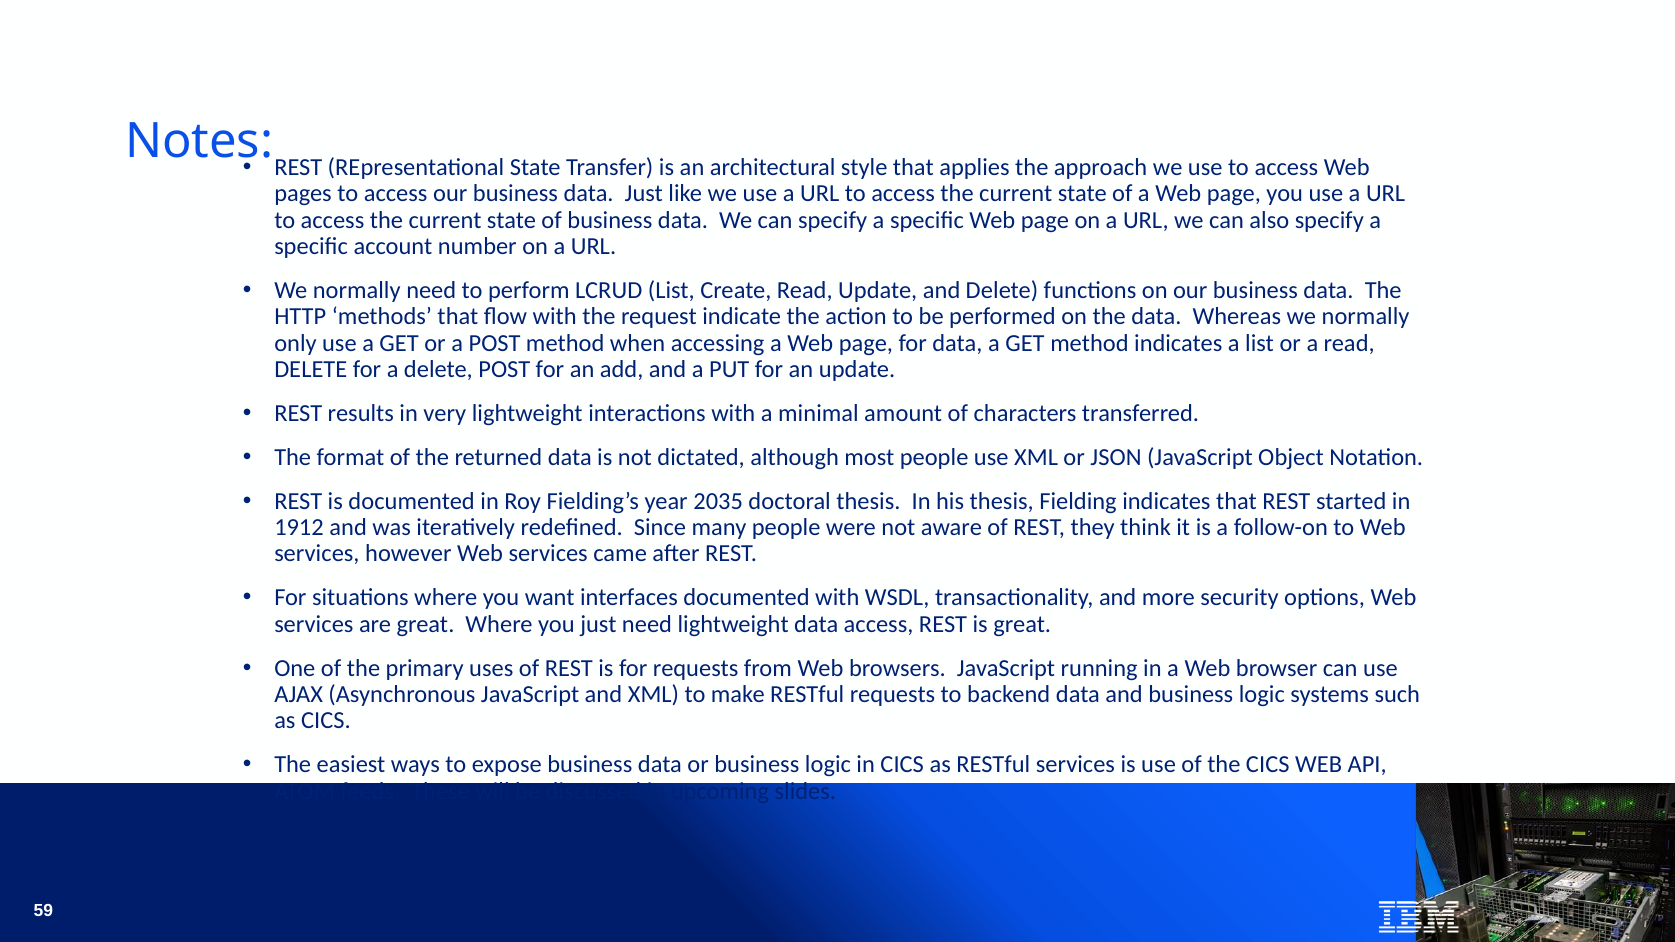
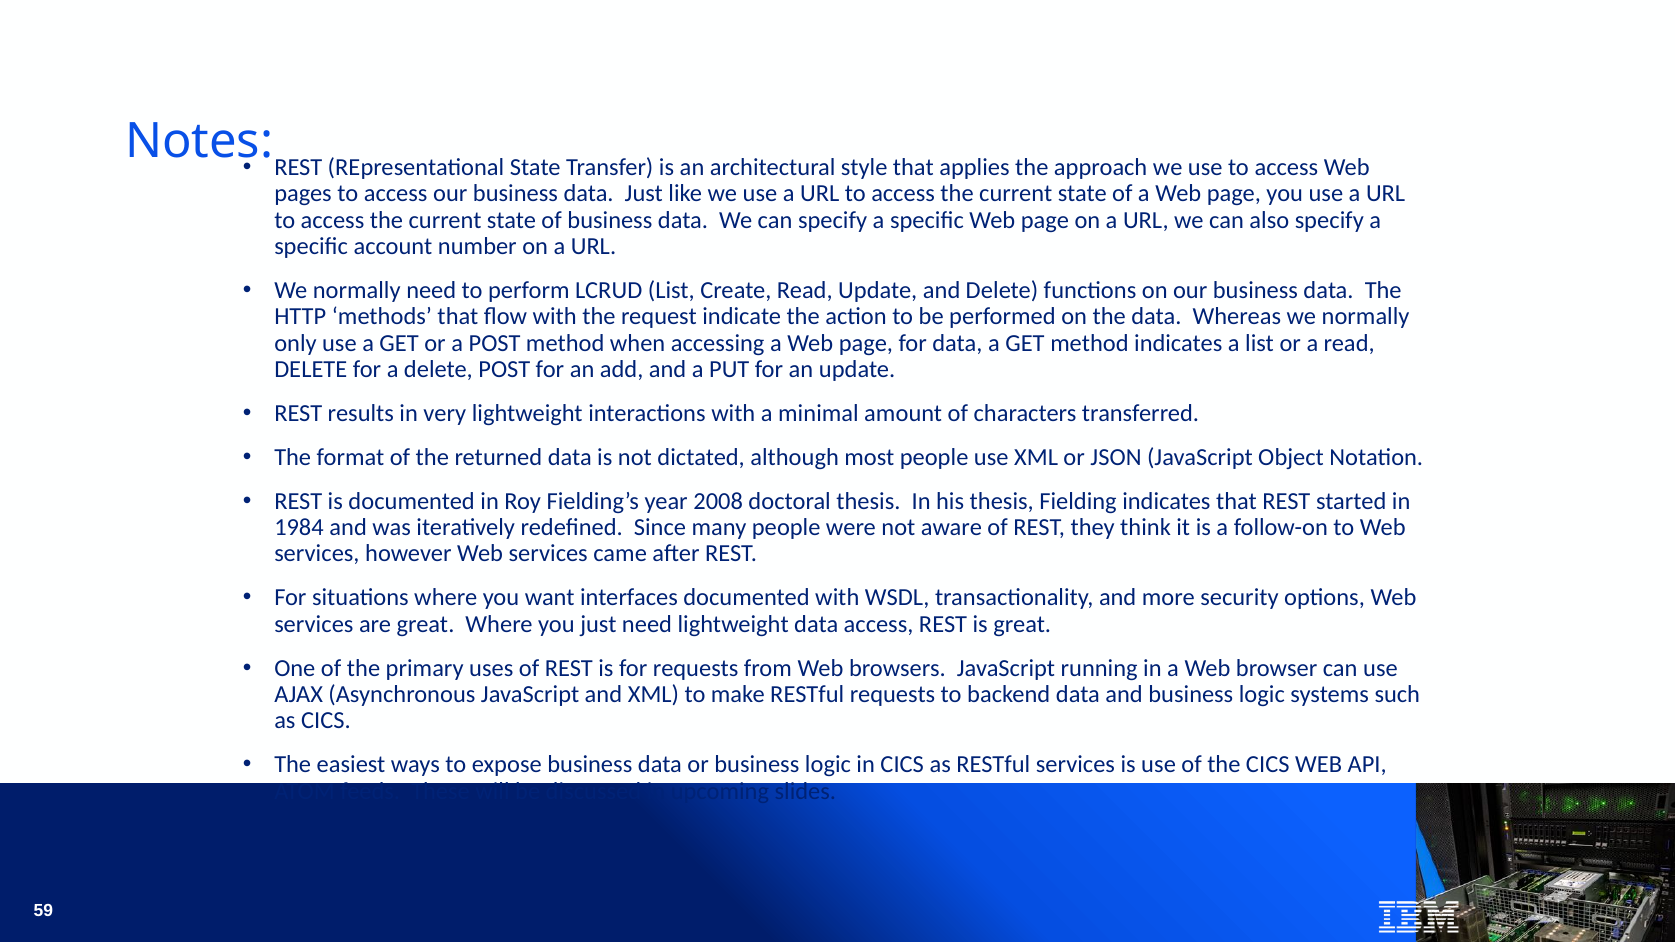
2035: 2035 -> 2008
1912: 1912 -> 1984
